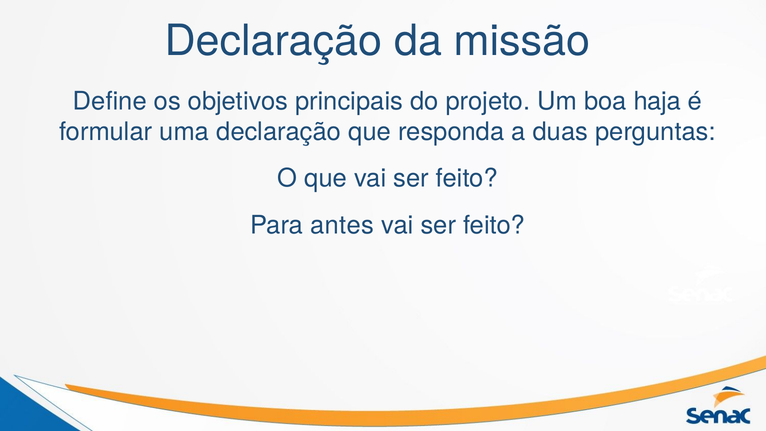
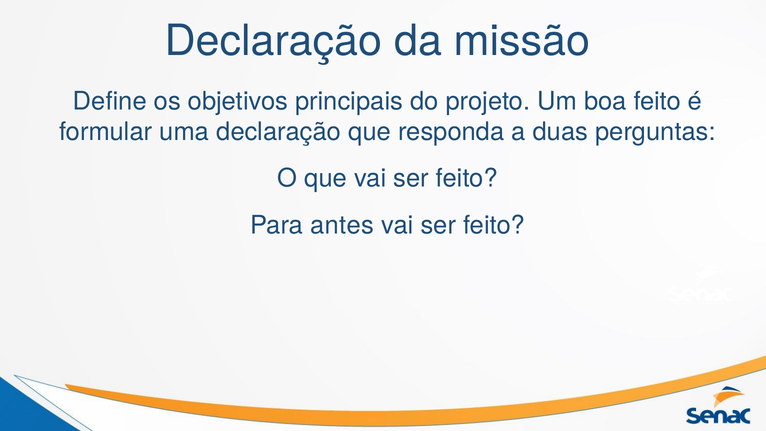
boa haja: haja -> feito
